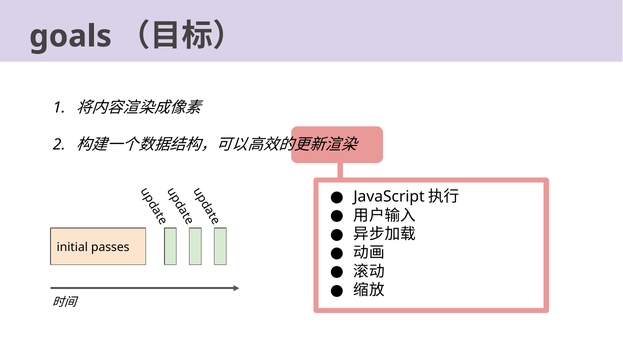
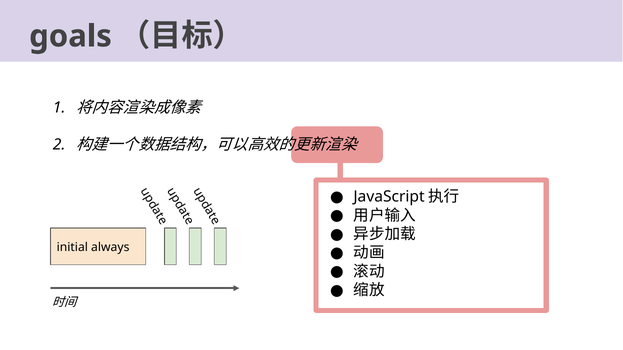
passes: passes -> always
